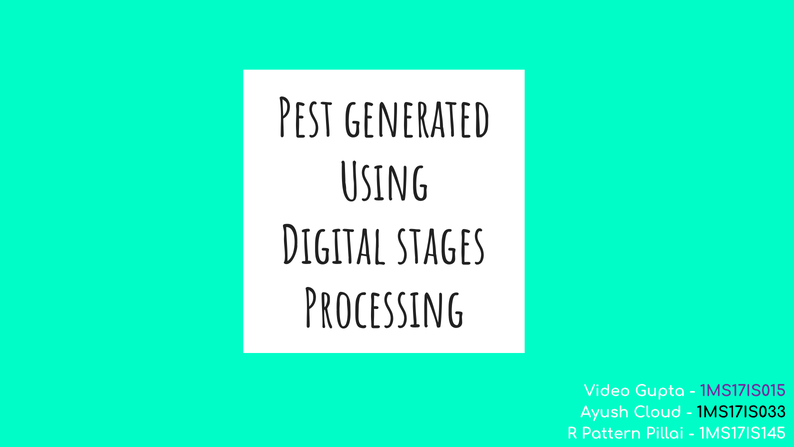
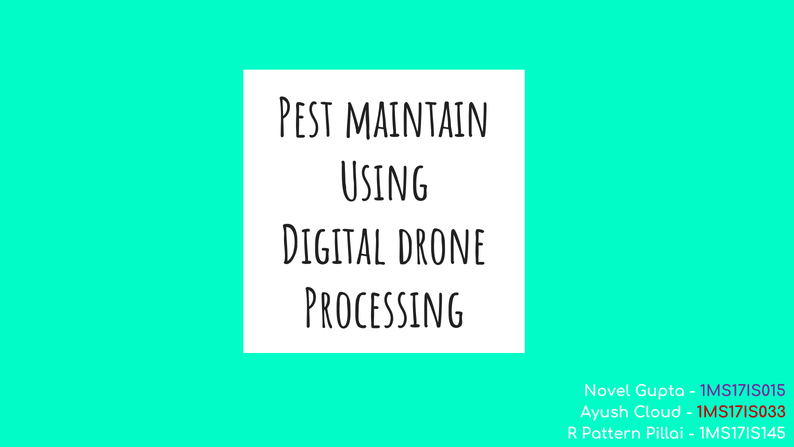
generated: generated -> maintain
stages: stages -> drone
Video: Video -> Novel
1MS17IS033 colour: black -> red
